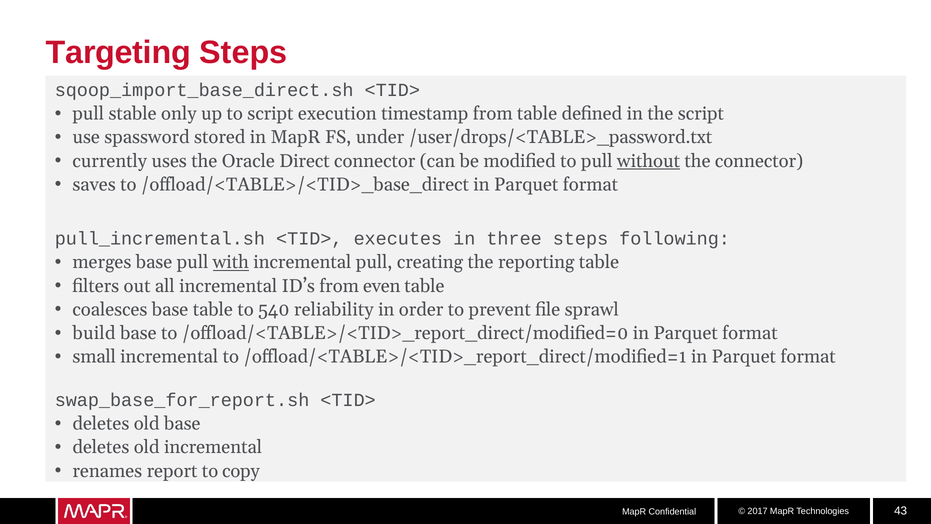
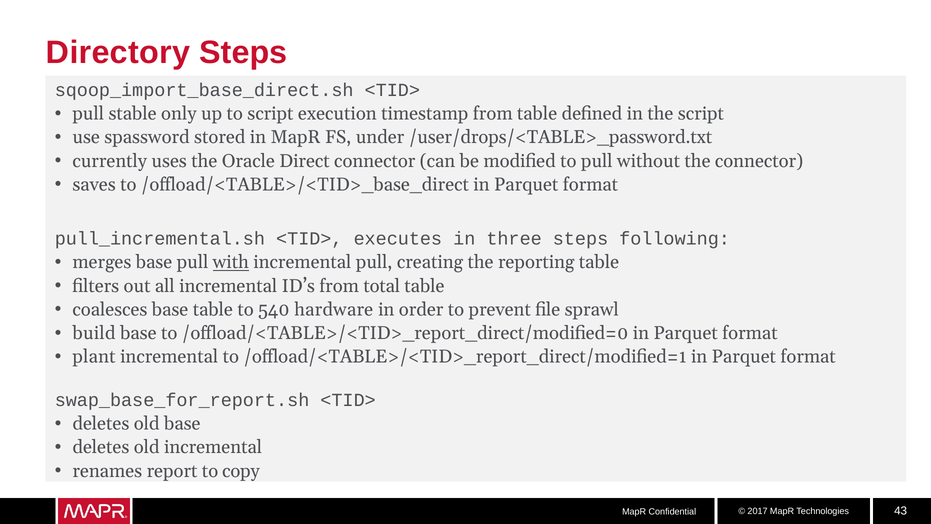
Targeting: Targeting -> Directory
without underline: present -> none
even: even -> total
reliability: reliability -> hardware
small: small -> plant
